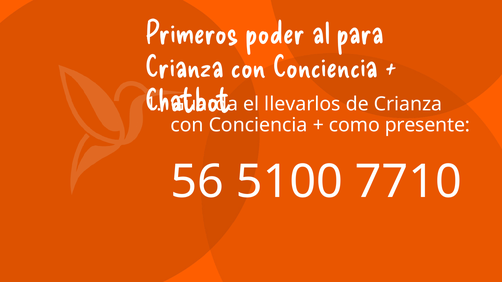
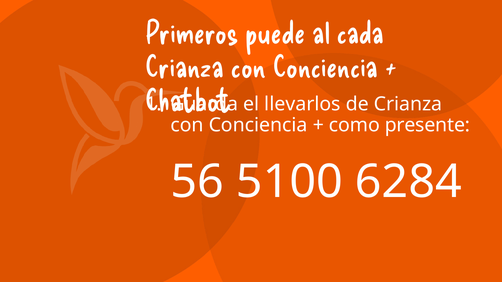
poder: poder -> puede
para: para -> cada
7710: 7710 -> 6284
